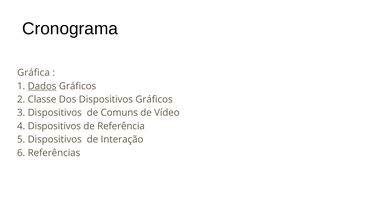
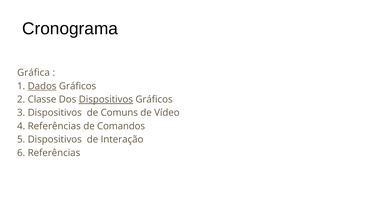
Dispositivos at (106, 100) underline: none -> present
4 Dispositivos: Dispositivos -> Referências
Referência: Referência -> Comandos
